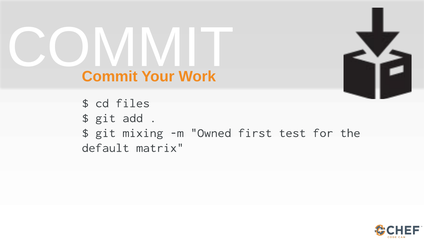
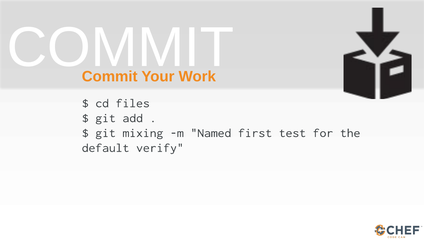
Owned: Owned -> Named
matrix: matrix -> verify
